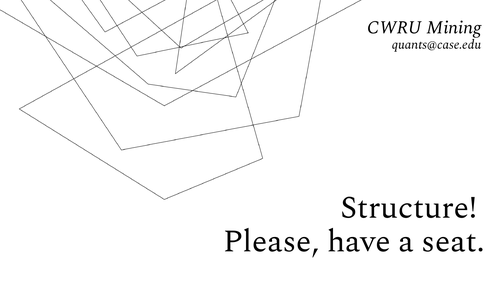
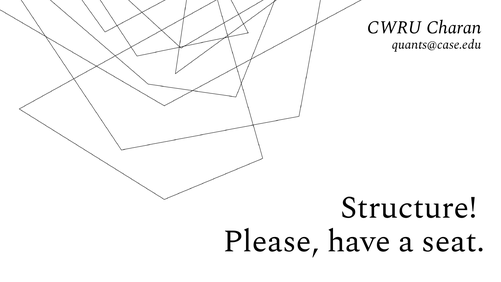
Mining: Mining -> Charan
